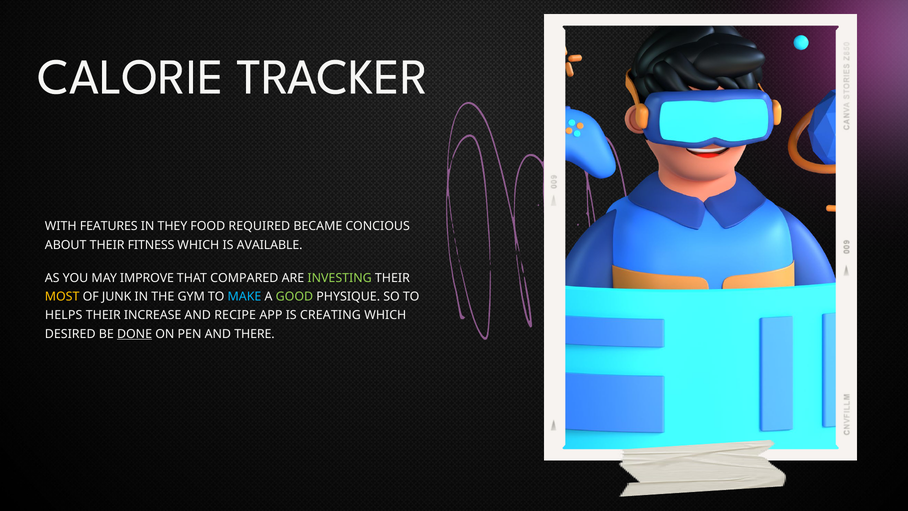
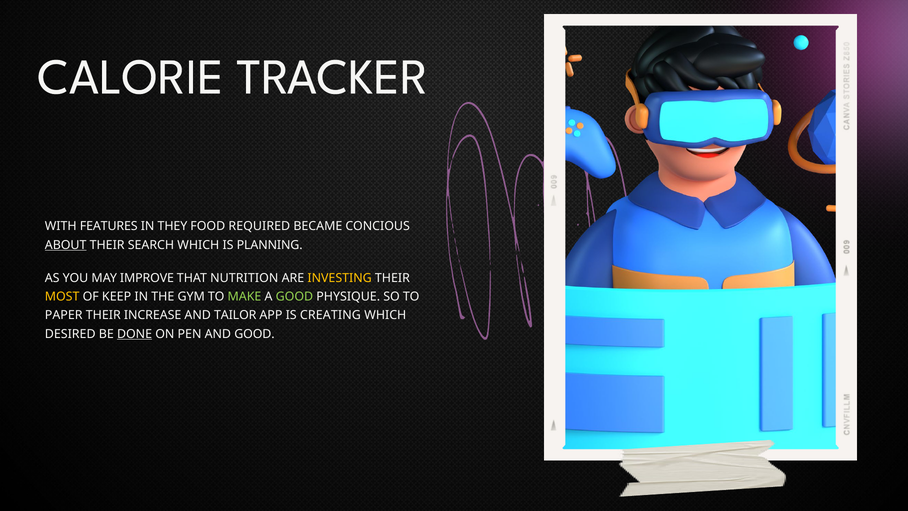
ABOUT underline: none -> present
FITNESS: FITNESS -> SEARCH
AVAILABLE: AVAILABLE -> PLANNING
COMPARED: COMPARED -> NUTRITION
INVESTING colour: light green -> yellow
JUNK: JUNK -> KEEP
MAKE colour: light blue -> light green
HELPS: HELPS -> PAPER
RECIPE: RECIPE -> TAILOR
AND THERE: THERE -> GOOD
